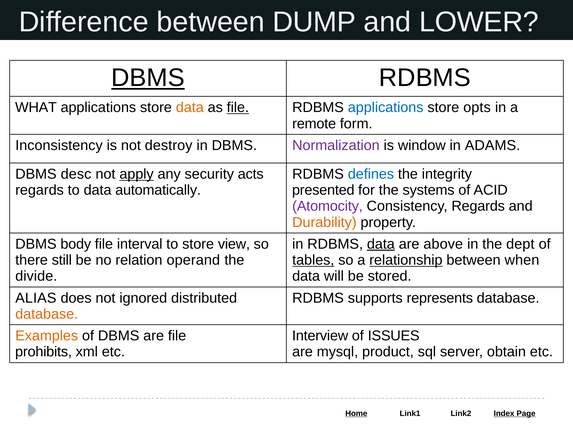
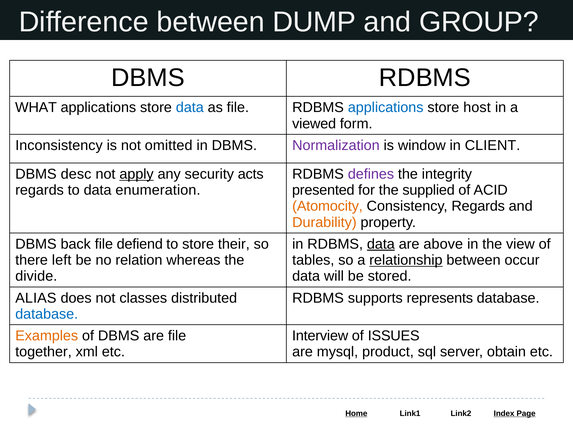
LOWER: LOWER -> GROUP
DBMS at (148, 78) underline: present -> none
data at (190, 108) colour: orange -> blue
file at (238, 108) underline: present -> none
opts: opts -> host
remote: remote -> viewed
destroy: destroy -> omitted
ADAMS: ADAMS -> CLIENT
defines colour: blue -> purple
automatically: automatically -> enumeration
systems: systems -> supplied
Atomocity colour: purple -> orange
body: body -> back
interval: interval -> defiend
view: view -> their
dept: dept -> view
still: still -> left
operand: operand -> whereas
tables underline: present -> none
when: when -> occur
ignored: ignored -> classes
database at (47, 314) colour: orange -> blue
prohibits: prohibits -> together
